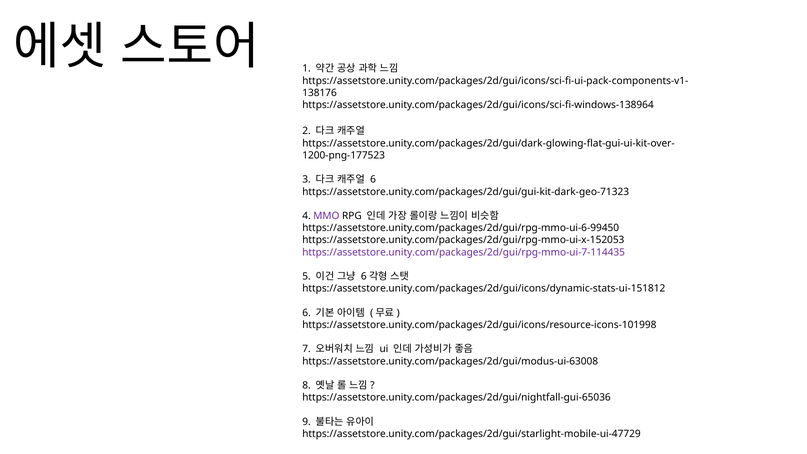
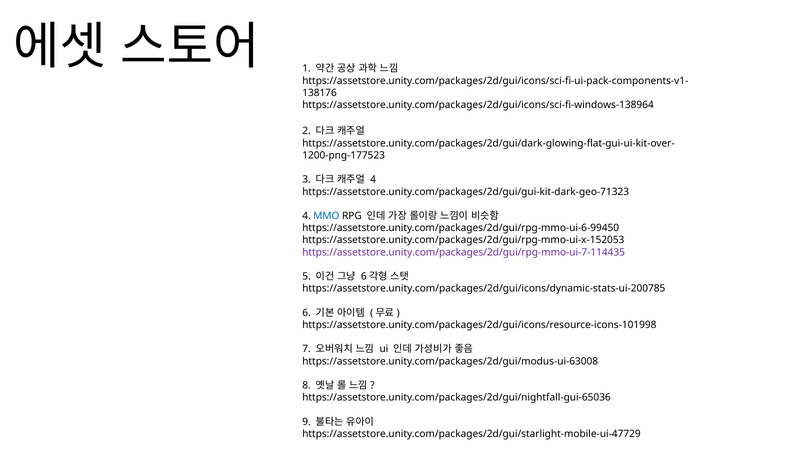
6 at (373, 180): 6 -> 4
MMO colour: purple -> blue
https://assetstore.unity.com/packages/2d/gui/icons/dynamic-stats-ui-151812: https://assetstore.unity.com/packages/2d/gui/icons/dynamic-stats-ui-151812 -> https://assetstore.unity.com/packages/2d/gui/icons/dynamic-stats-ui-200785
